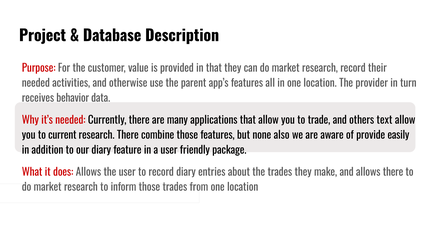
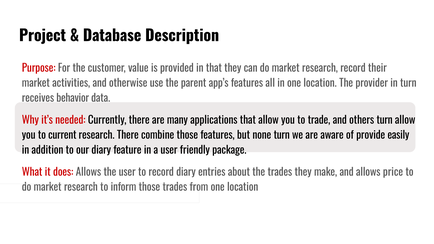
needed at (36, 83): needed -> market
others text: text -> turn
none also: also -> turn
allows there: there -> price
